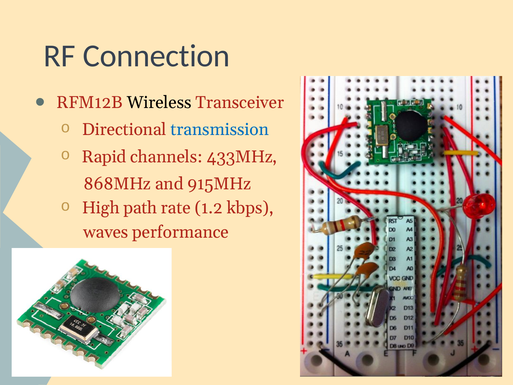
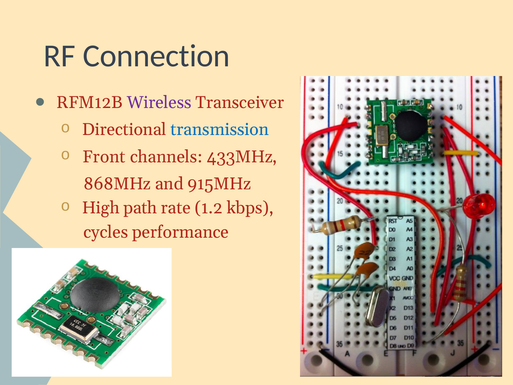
Wireless colour: black -> purple
Rapid: Rapid -> Front
waves: waves -> cycles
